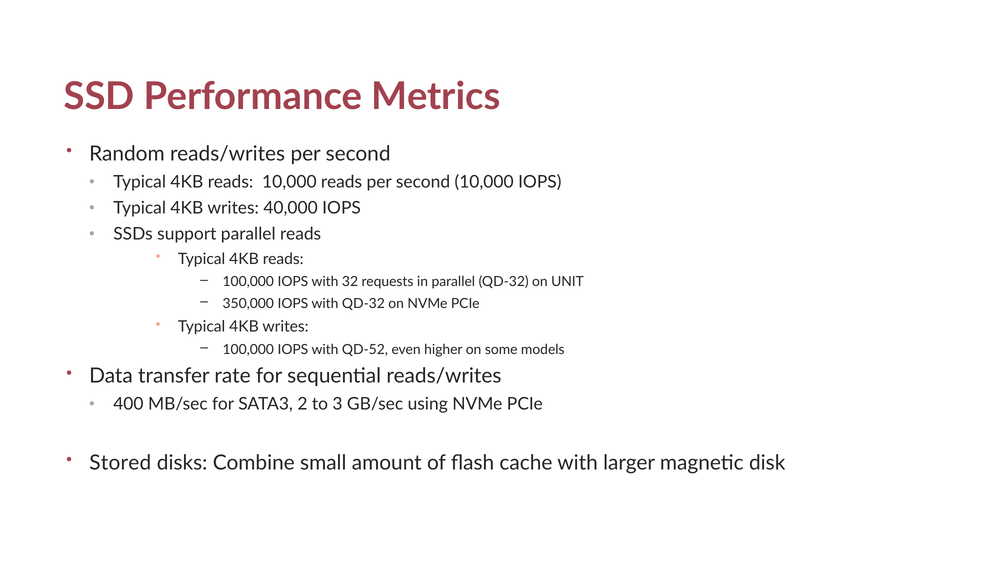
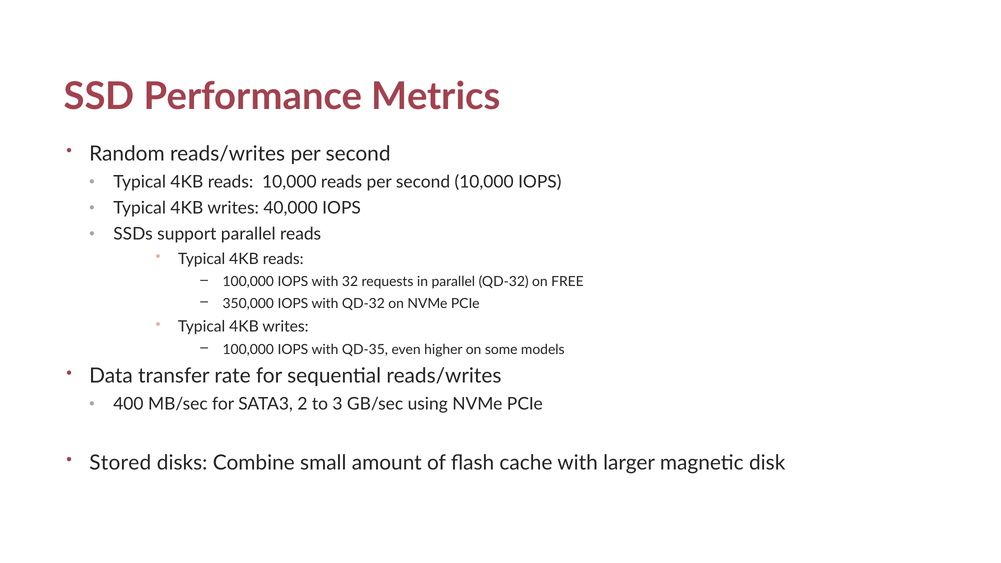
UNIT: UNIT -> FREE
QD-52: QD-52 -> QD-35
